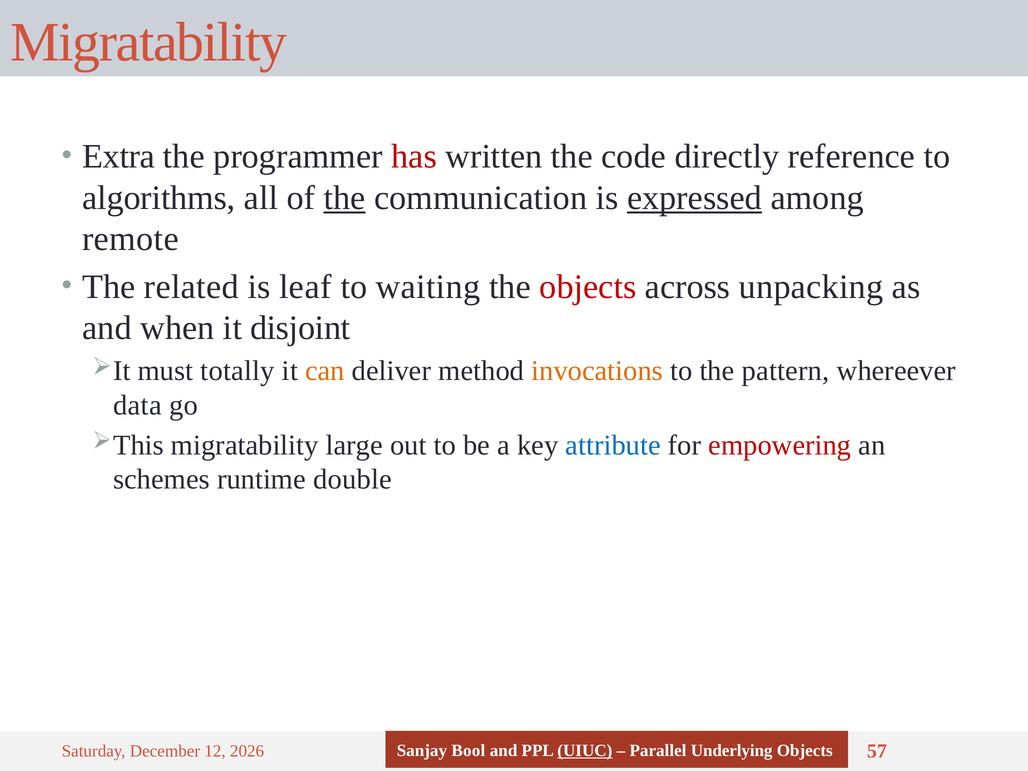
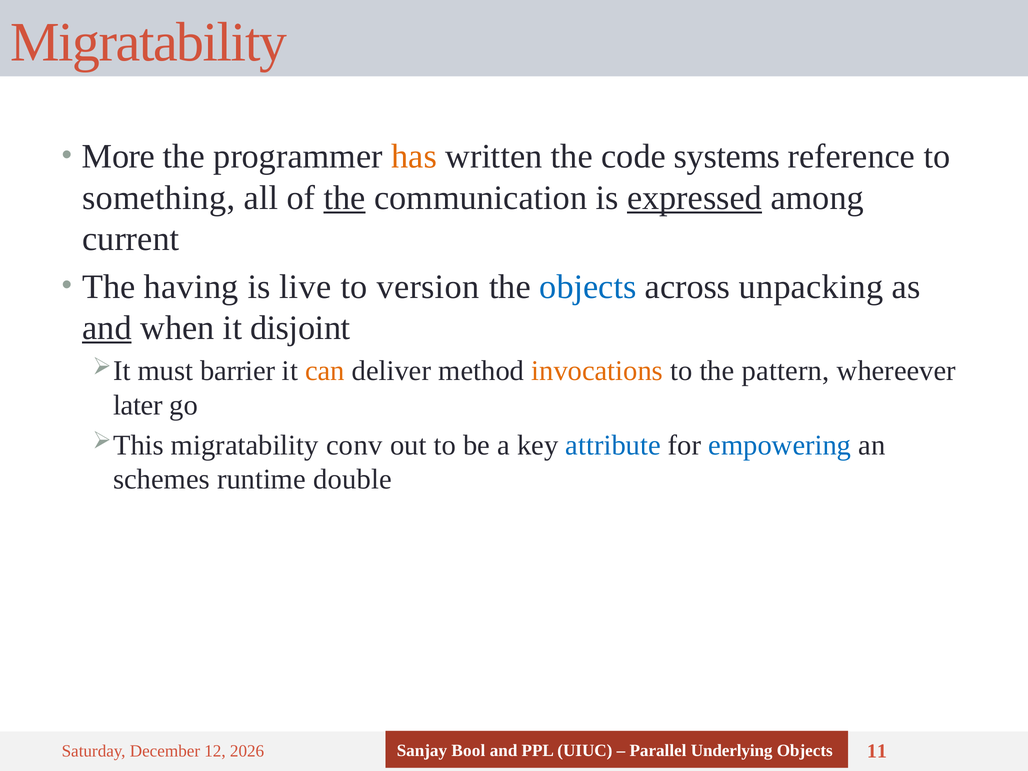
Extra: Extra -> More
has colour: red -> orange
directly: directly -> systems
algorithms: algorithms -> something
remote: remote -> current
related: related -> having
leaf: leaf -> live
waiting: waiting -> version
objects at (588, 287) colour: red -> blue
and at (107, 328) underline: none -> present
totally: totally -> barrier
data: data -> later
large: large -> conv
empowering colour: red -> blue
UIUC underline: present -> none
57: 57 -> 11
